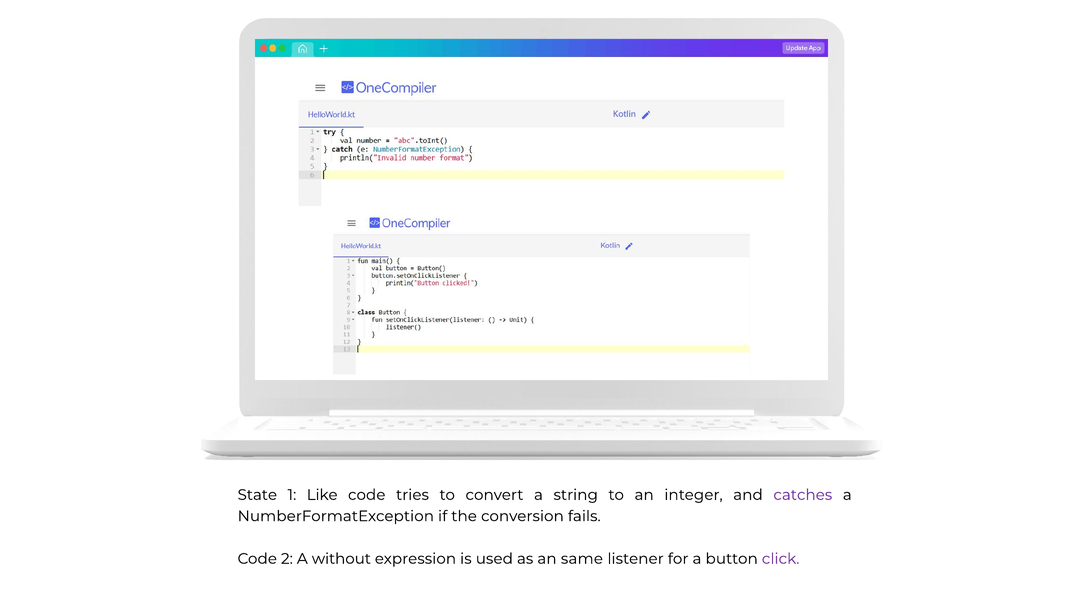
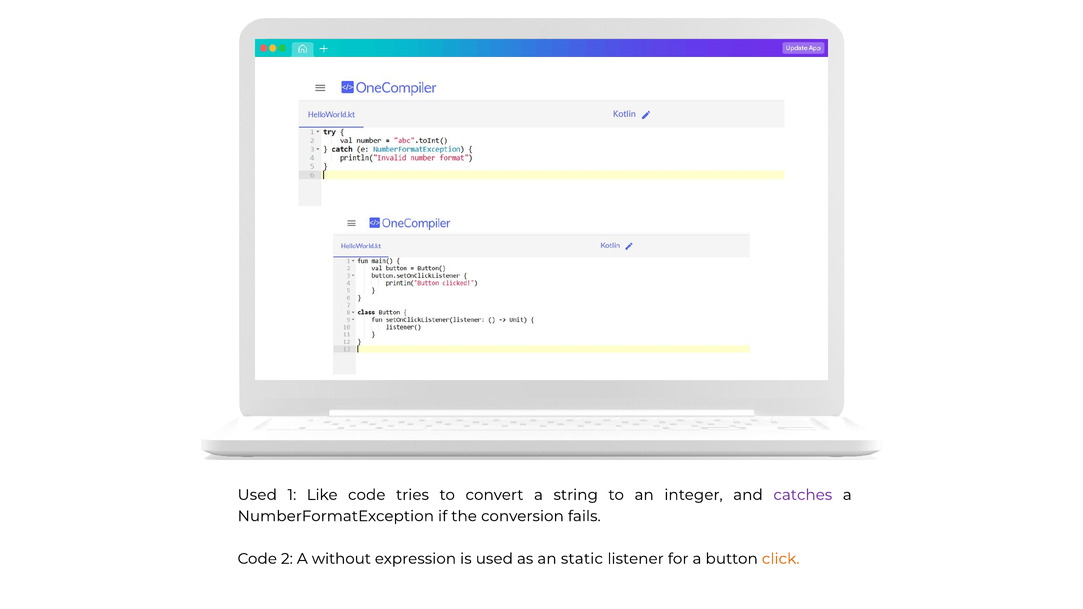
State at (257, 495): State -> Used
same: same -> static
click colour: purple -> orange
